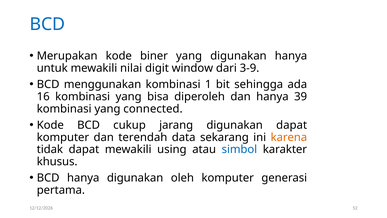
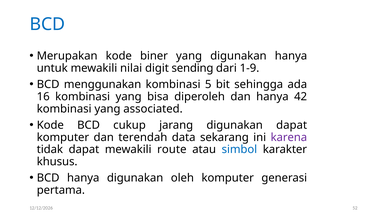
window: window -> sending
3-9: 3-9 -> 1-9
1: 1 -> 5
39: 39 -> 42
connected: connected -> associated
karena colour: orange -> purple
using: using -> route
